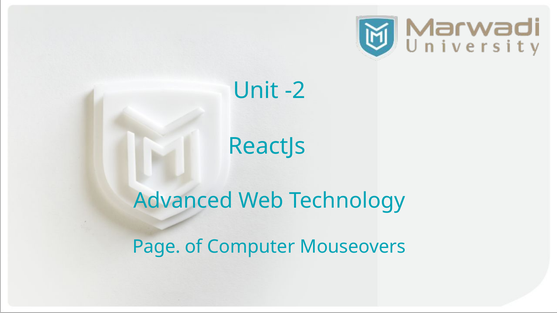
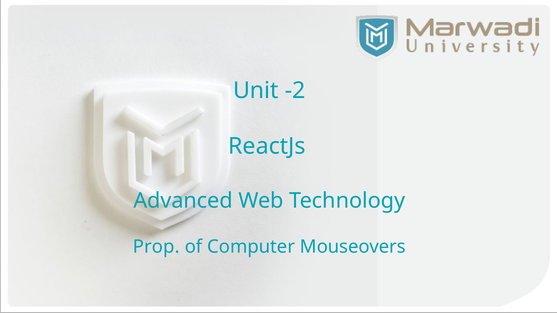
Page: Page -> Prop
